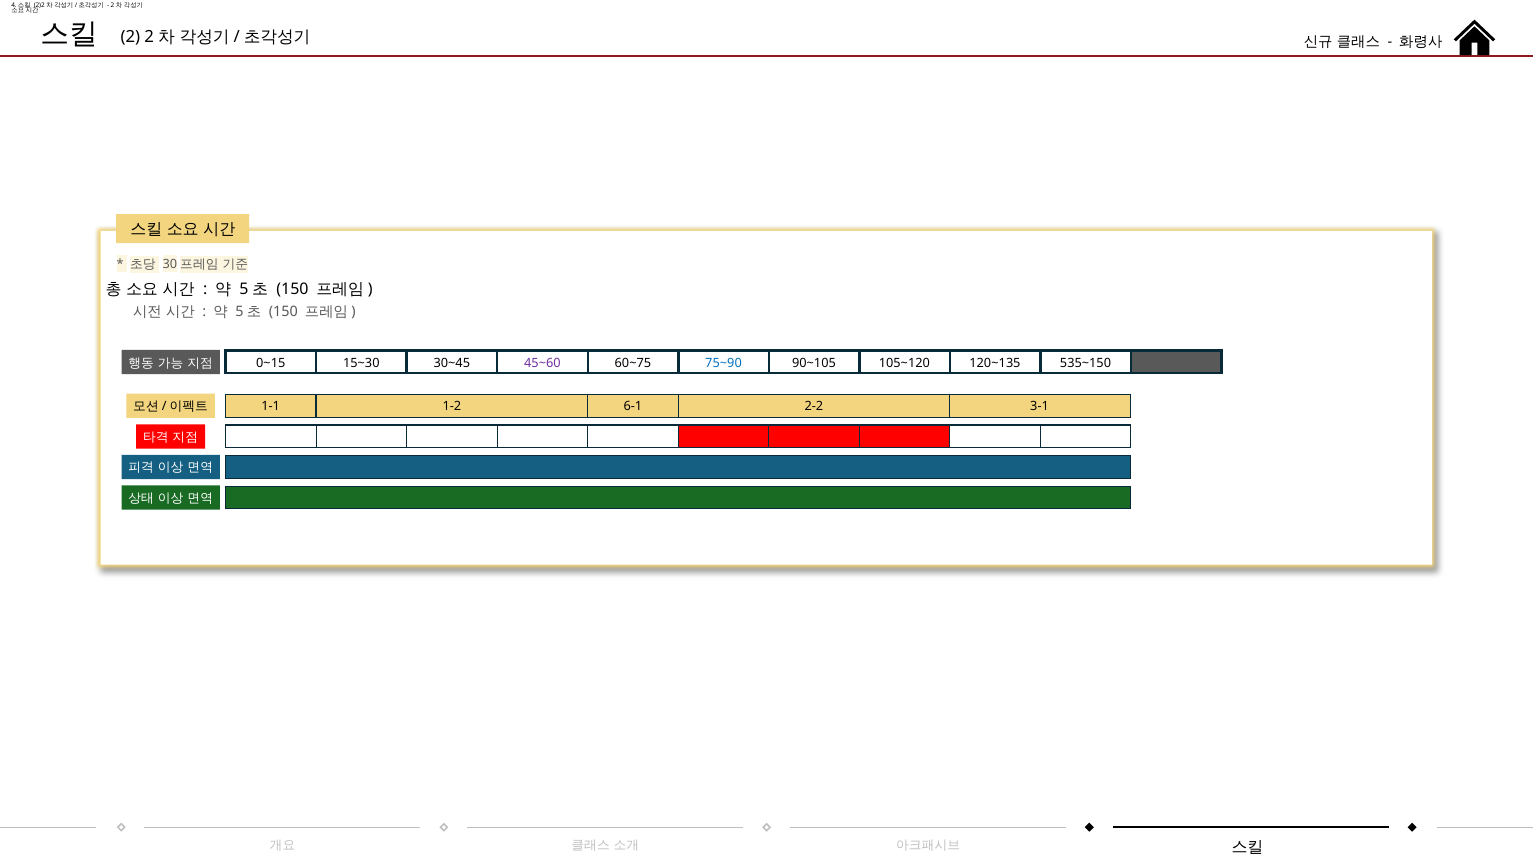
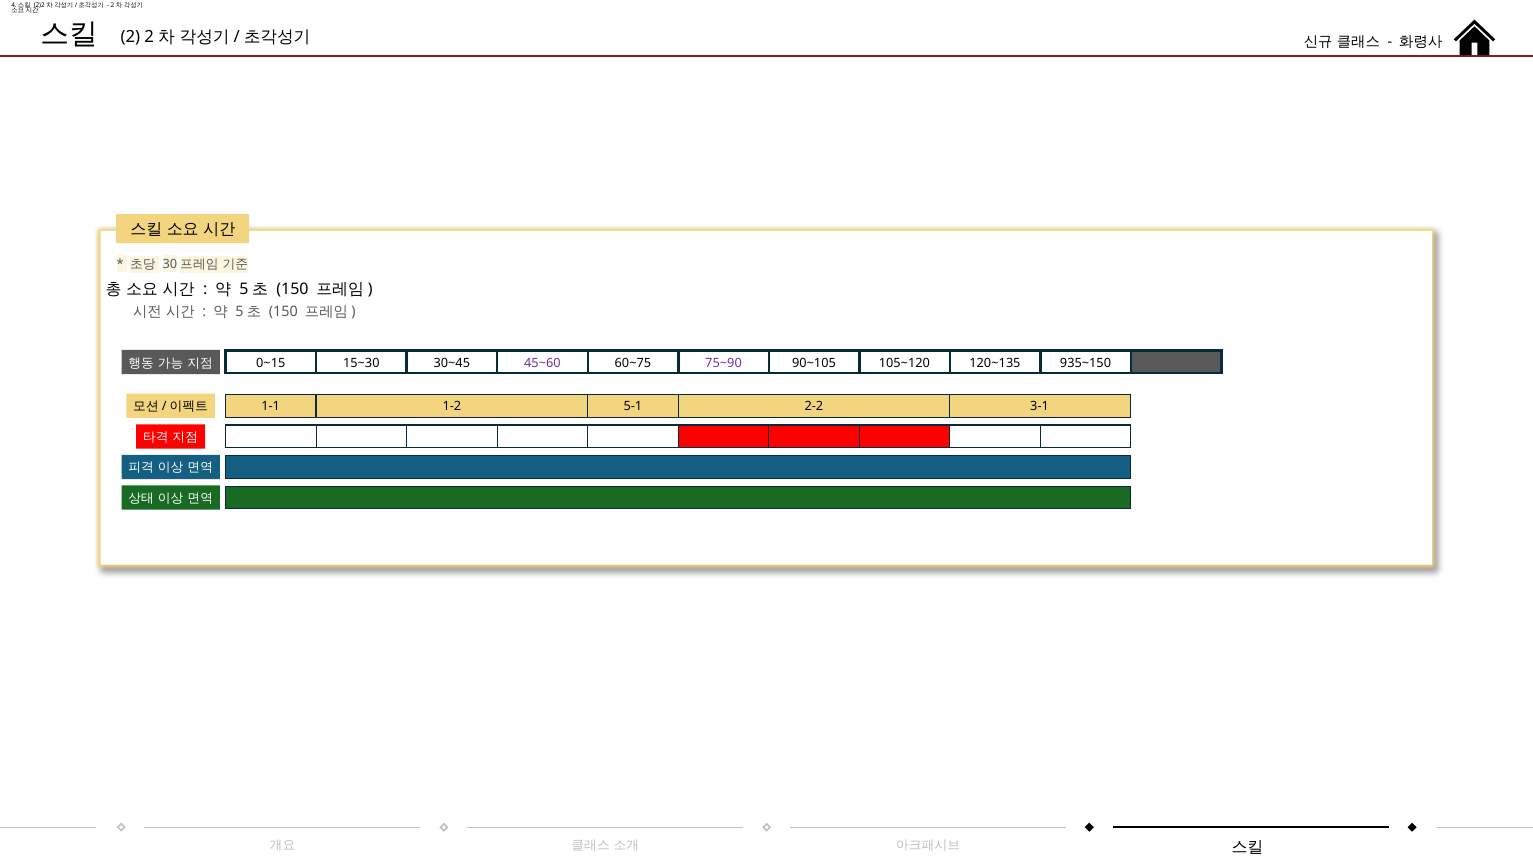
75~90 colour: blue -> purple
535~150: 535~150 -> 935~150
6-1: 6-1 -> 5-1
